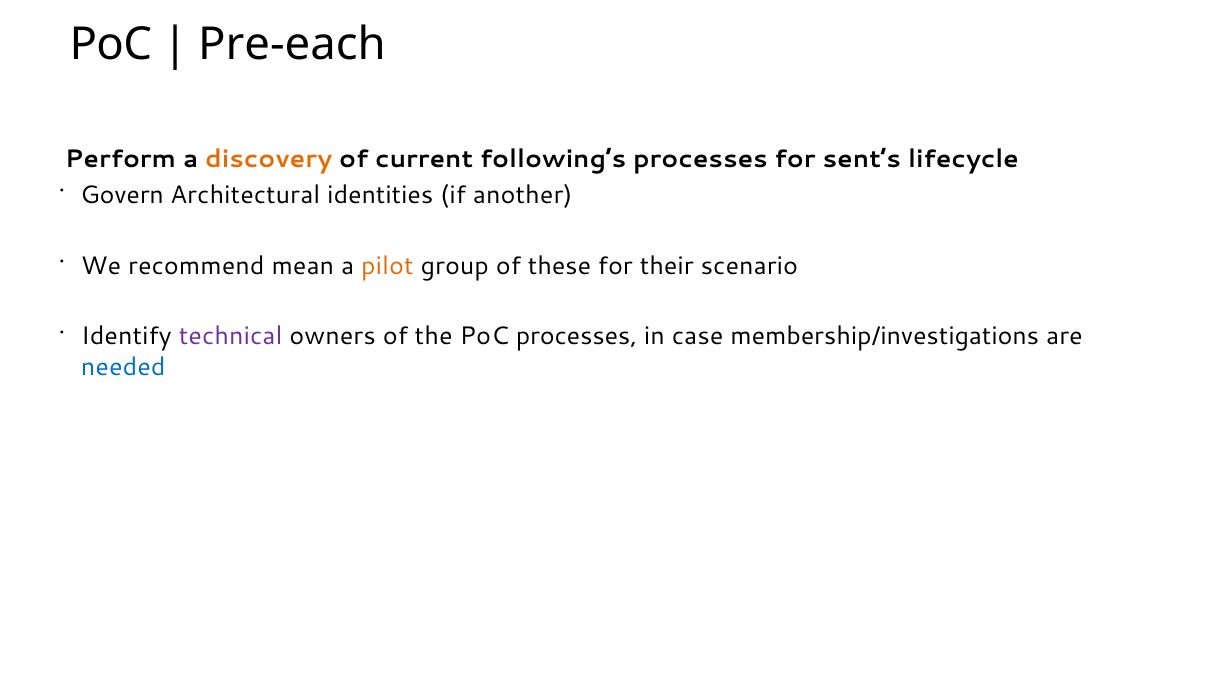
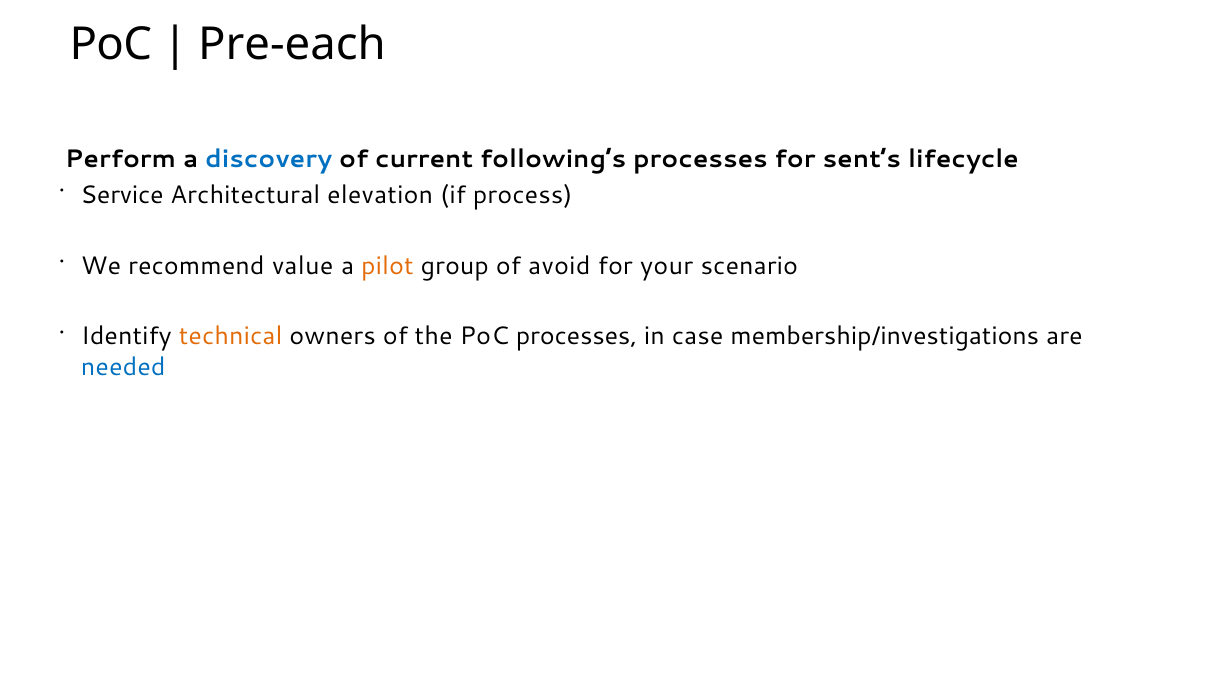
discovery colour: orange -> blue
Govern: Govern -> Service
identities: identities -> elevation
another: another -> process
mean: mean -> value
these: these -> avoid
their: their -> your
technical colour: purple -> orange
